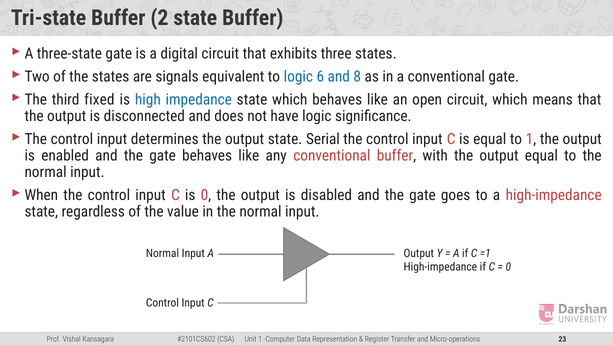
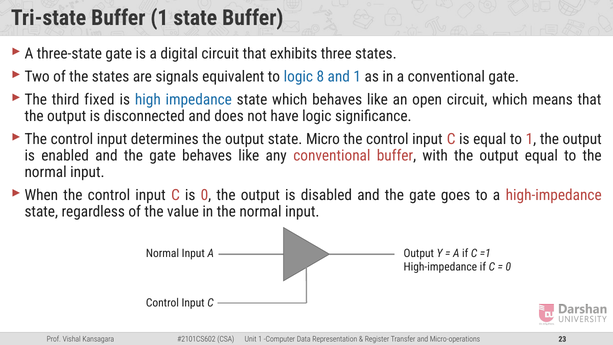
Buffer 2: 2 -> 1
6: 6 -> 8
and 8: 8 -> 1
Serial: Serial -> Micro
